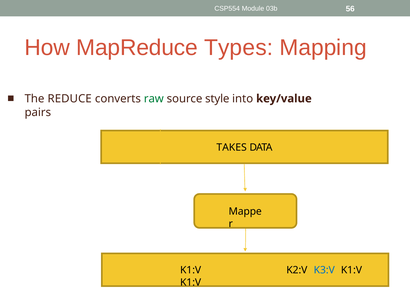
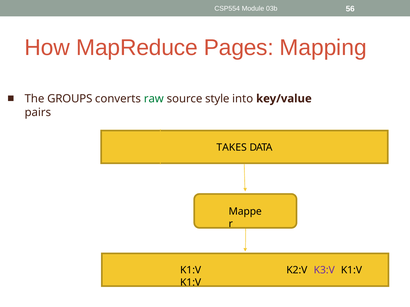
Types: Types -> Pages
REDUCE: REDUCE -> GROUPS
K3:V colour: blue -> purple
